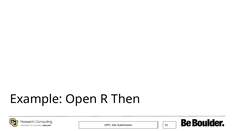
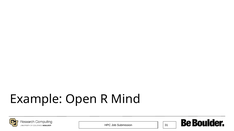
Then: Then -> Mind
